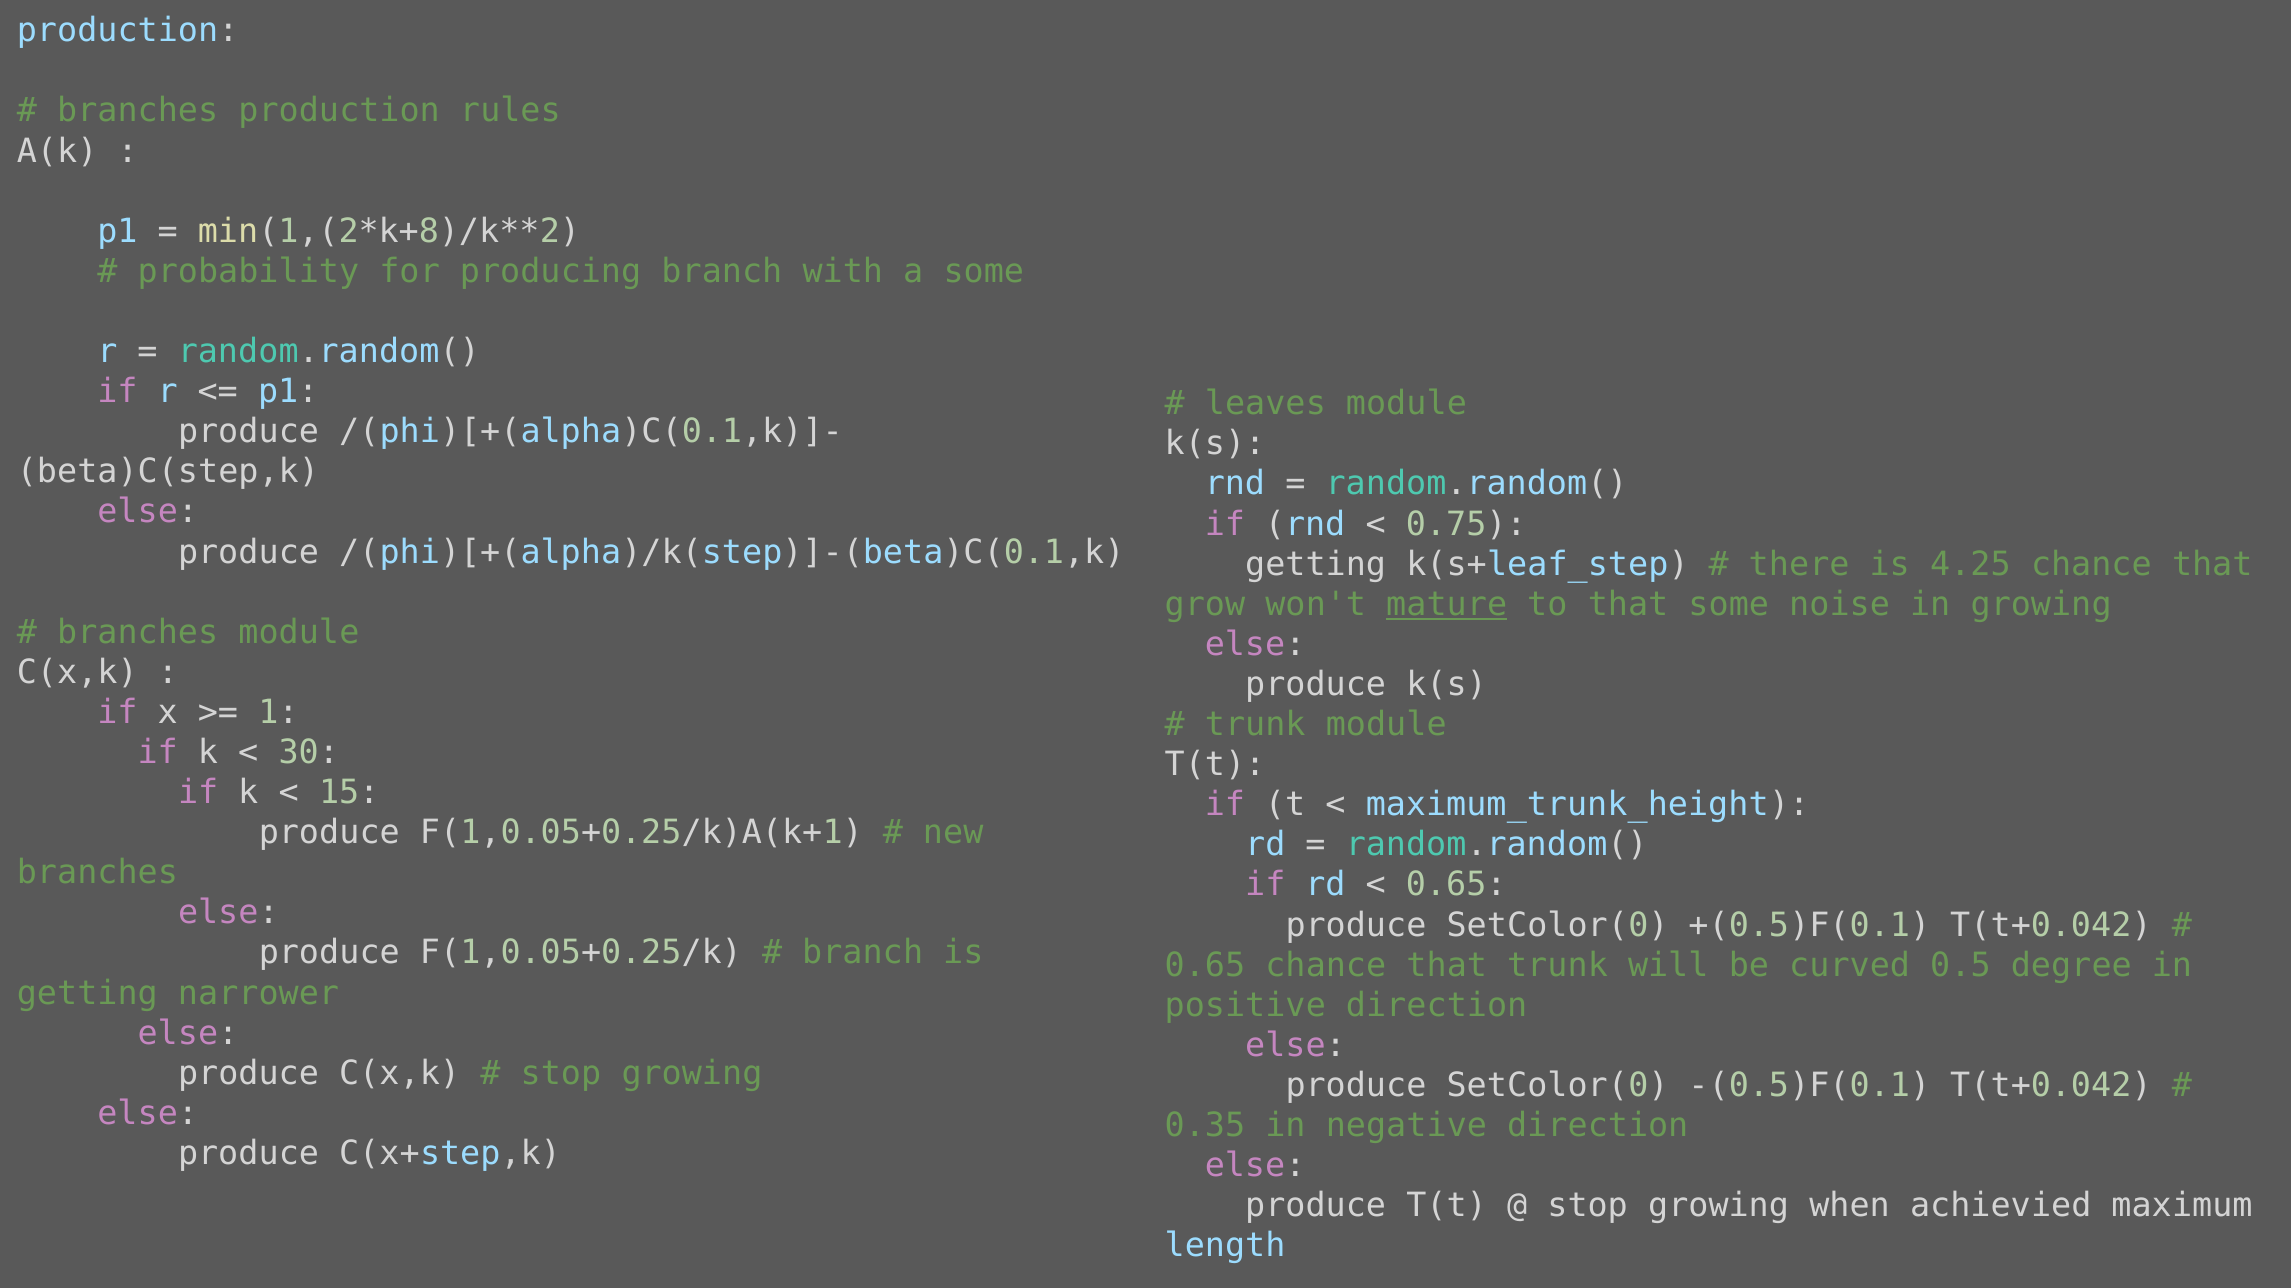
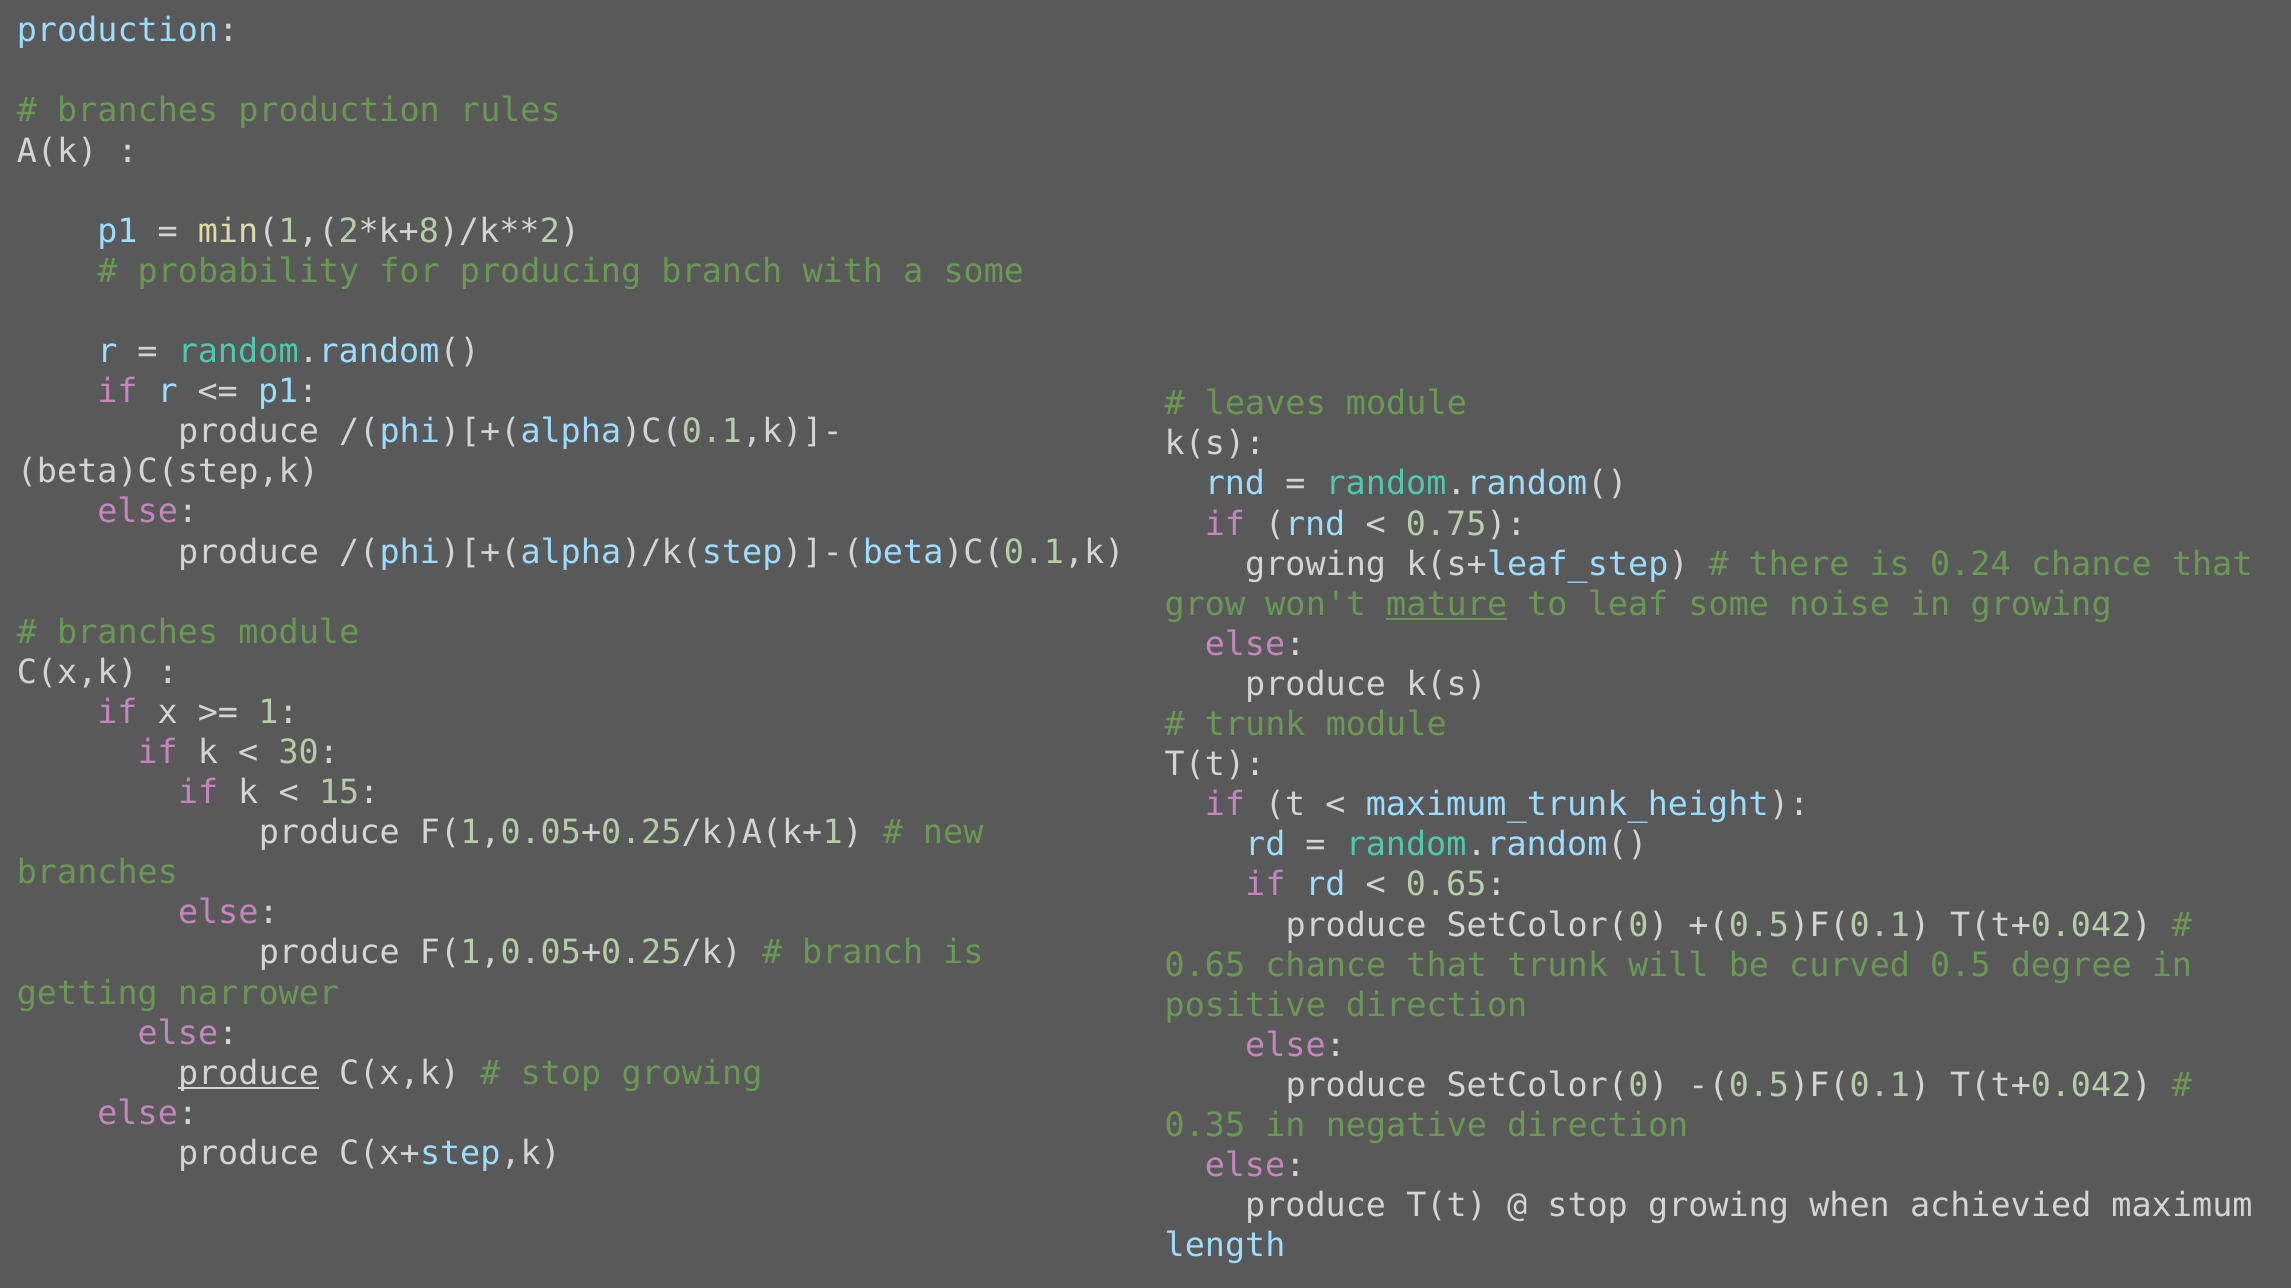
getting at (1316, 564): getting -> growing
4.25: 4.25 -> 0.24
to that: that -> leaf
produce at (249, 1074) underline: none -> present
